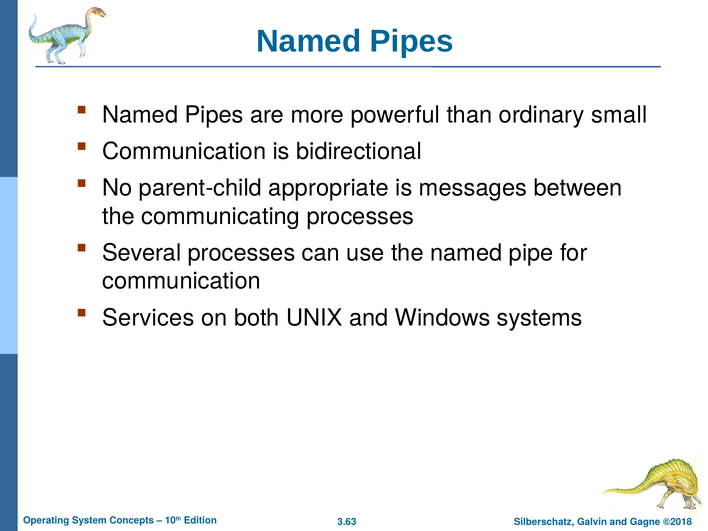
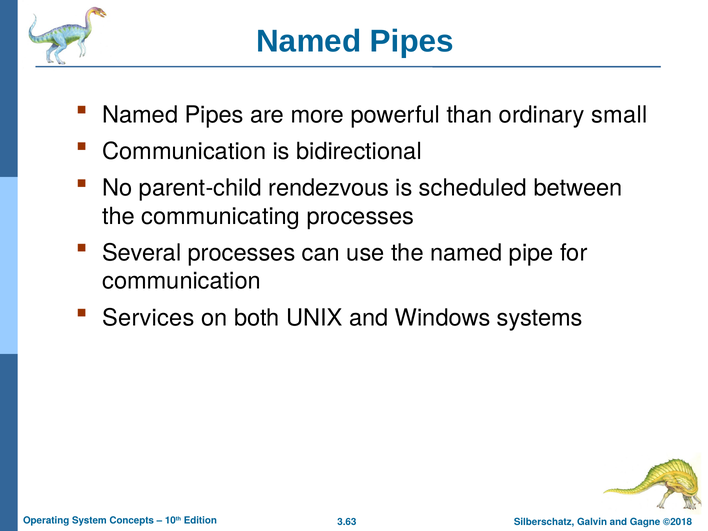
appropriate: appropriate -> rendezvous
messages: messages -> scheduled
